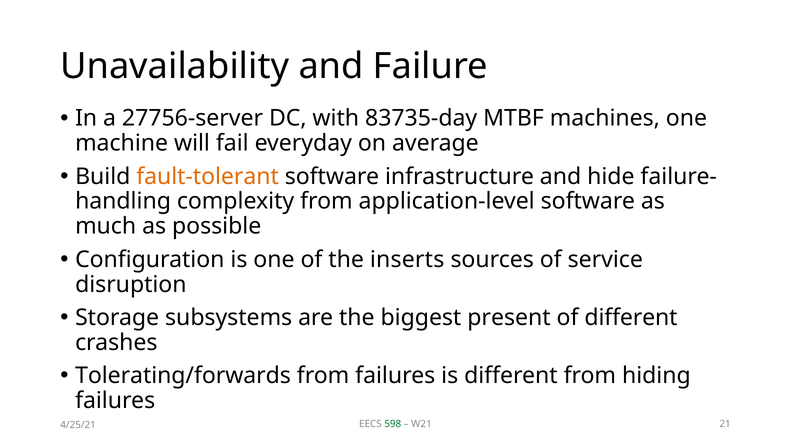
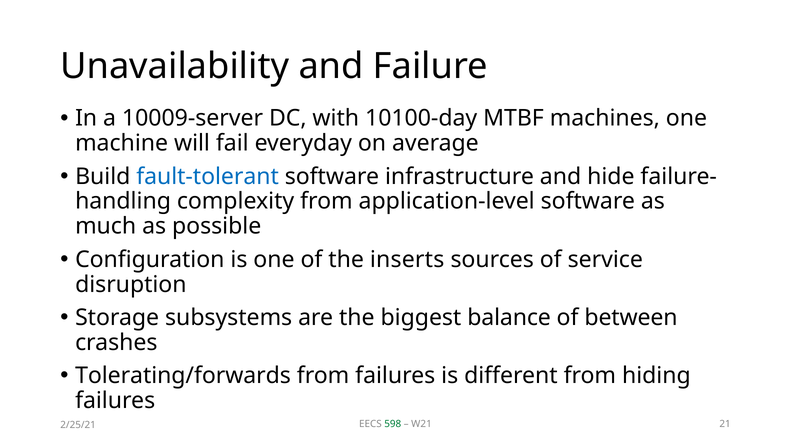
27756-server: 27756-server -> 10009-server
83735-day: 83735-day -> 10100-day
fault-tolerant colour: orange -> blue
present: present -> balance
of different: different -> between
4/25/21: 4/25/21 -> 2/25/21
